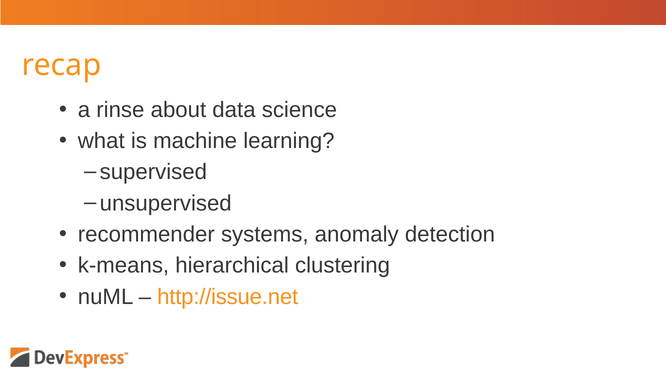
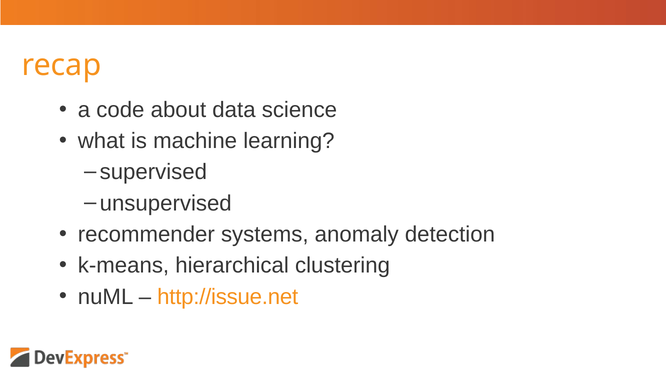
rinse: rinse -> code
